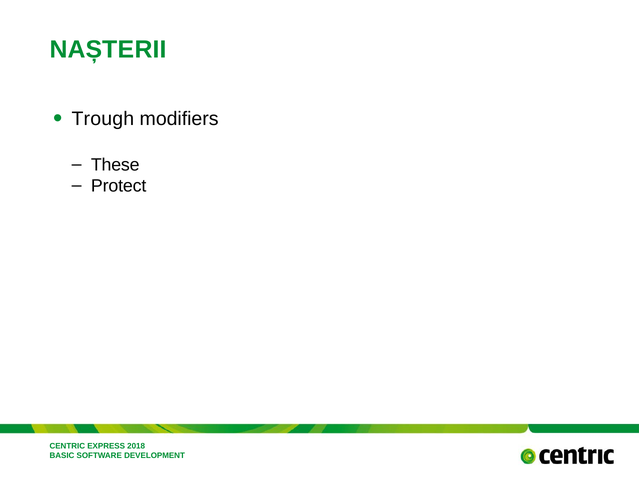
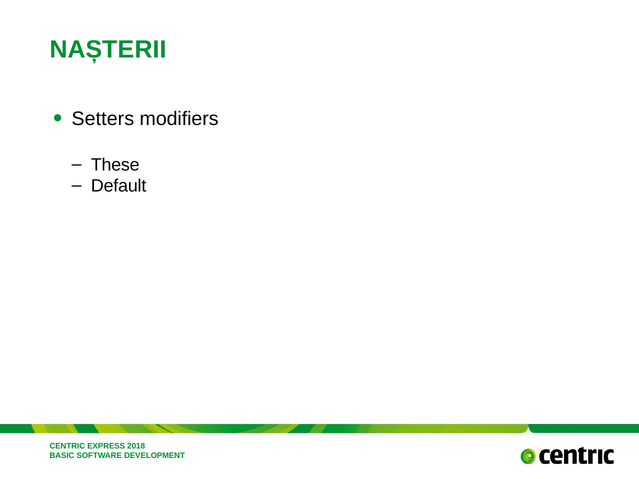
Trough: Trough -> Setters
Protect: Protect -> Default
